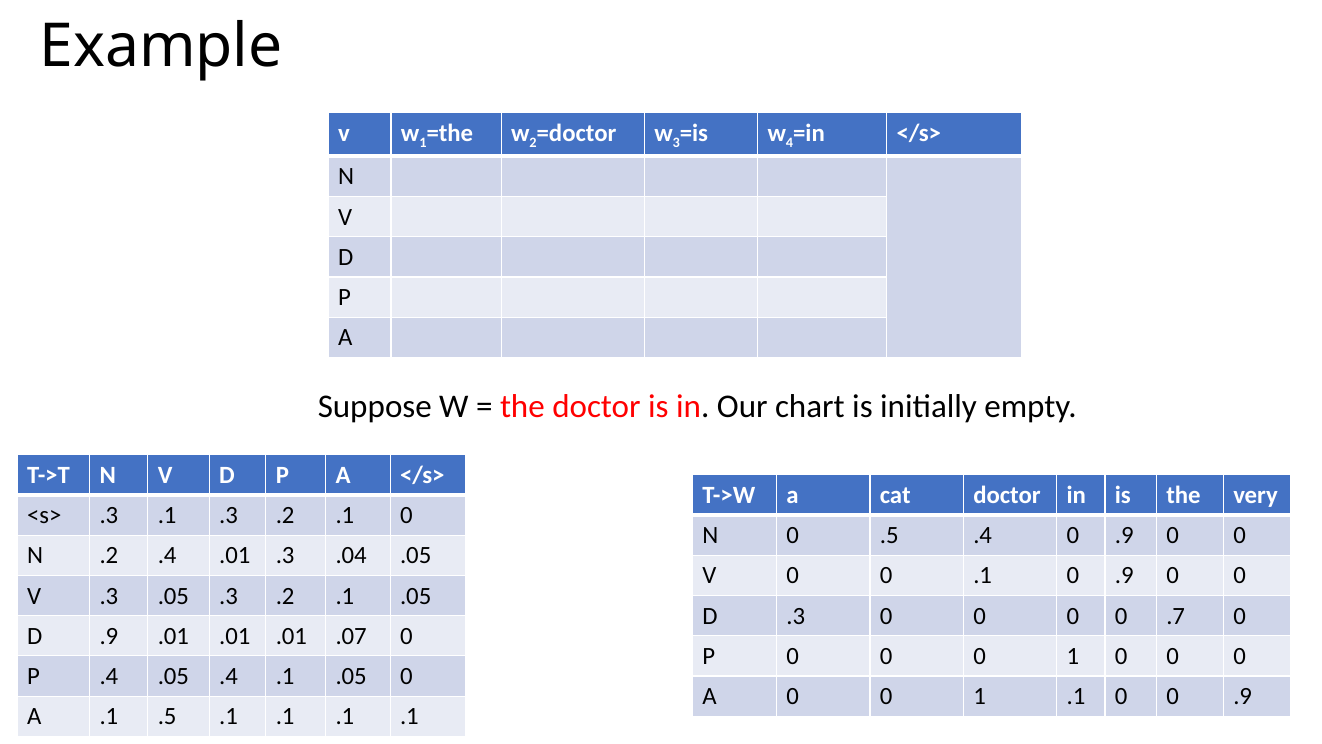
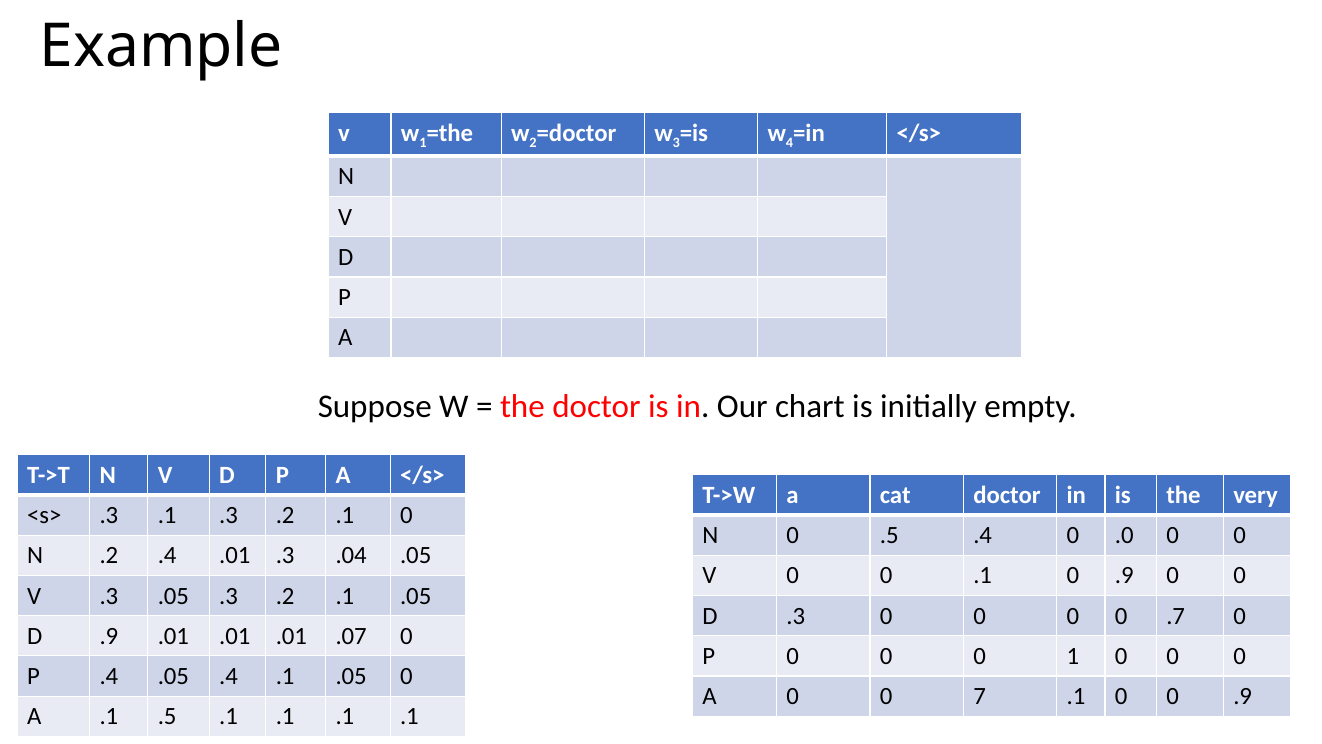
.4 0 .9: .9 -> .0
A 0 0 1: 1 -> 7
